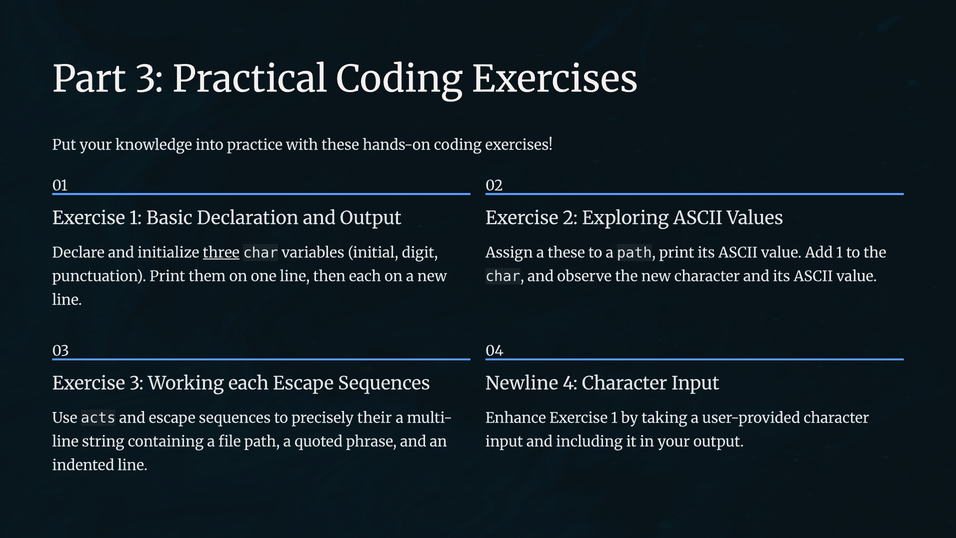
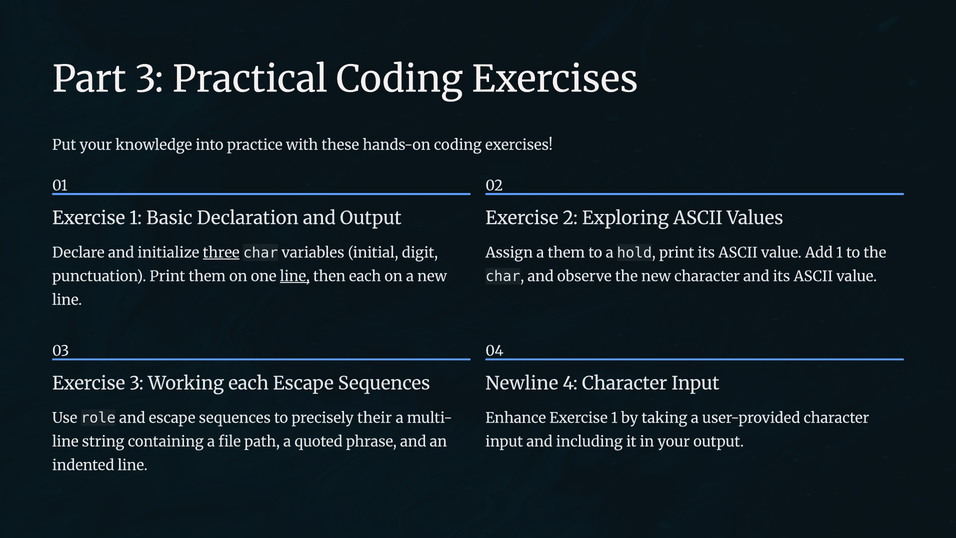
a these: these -> them
a path: path -> hold
line at (295, 276) underline: none -> present
acts: acts -> role
